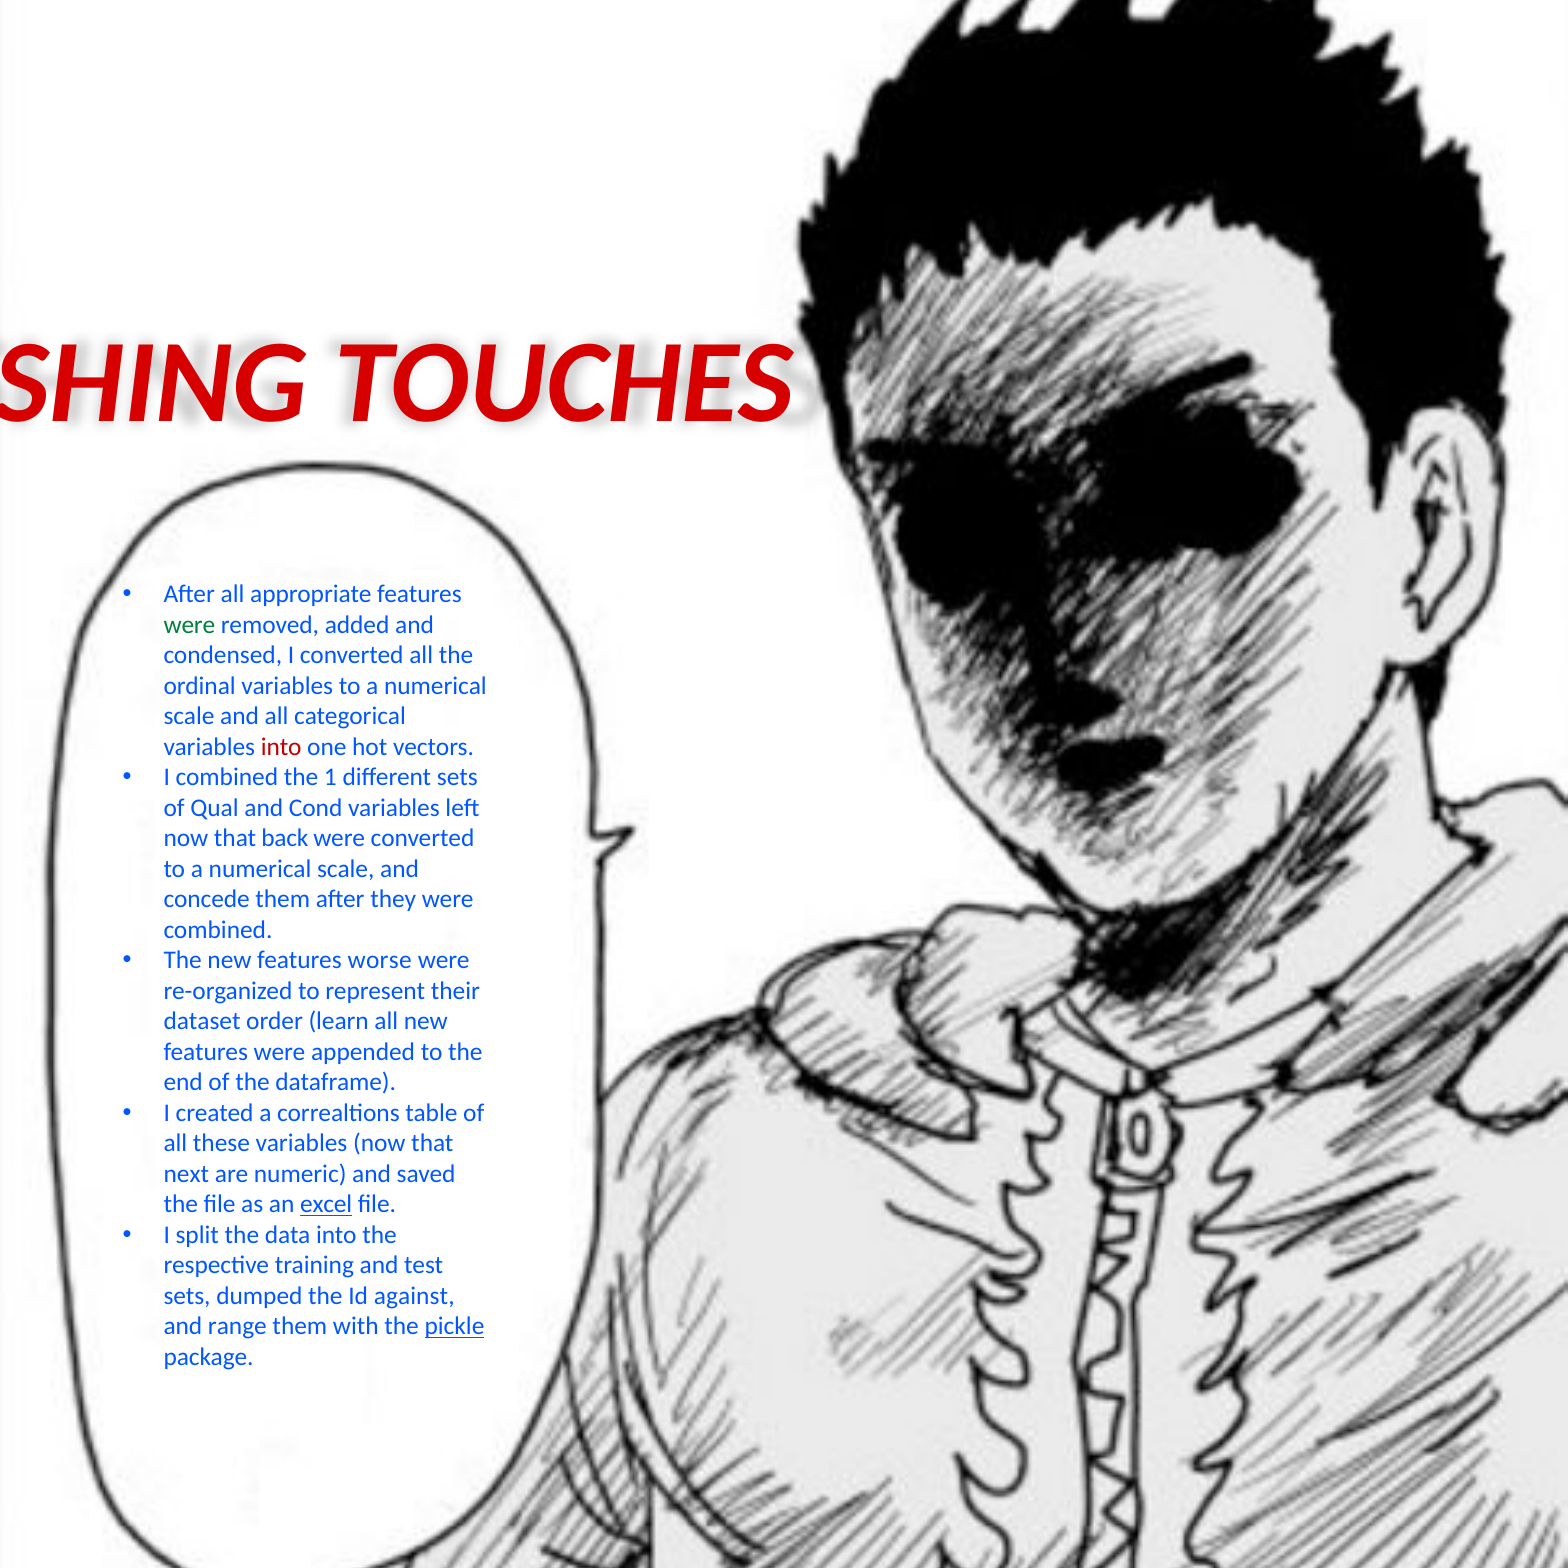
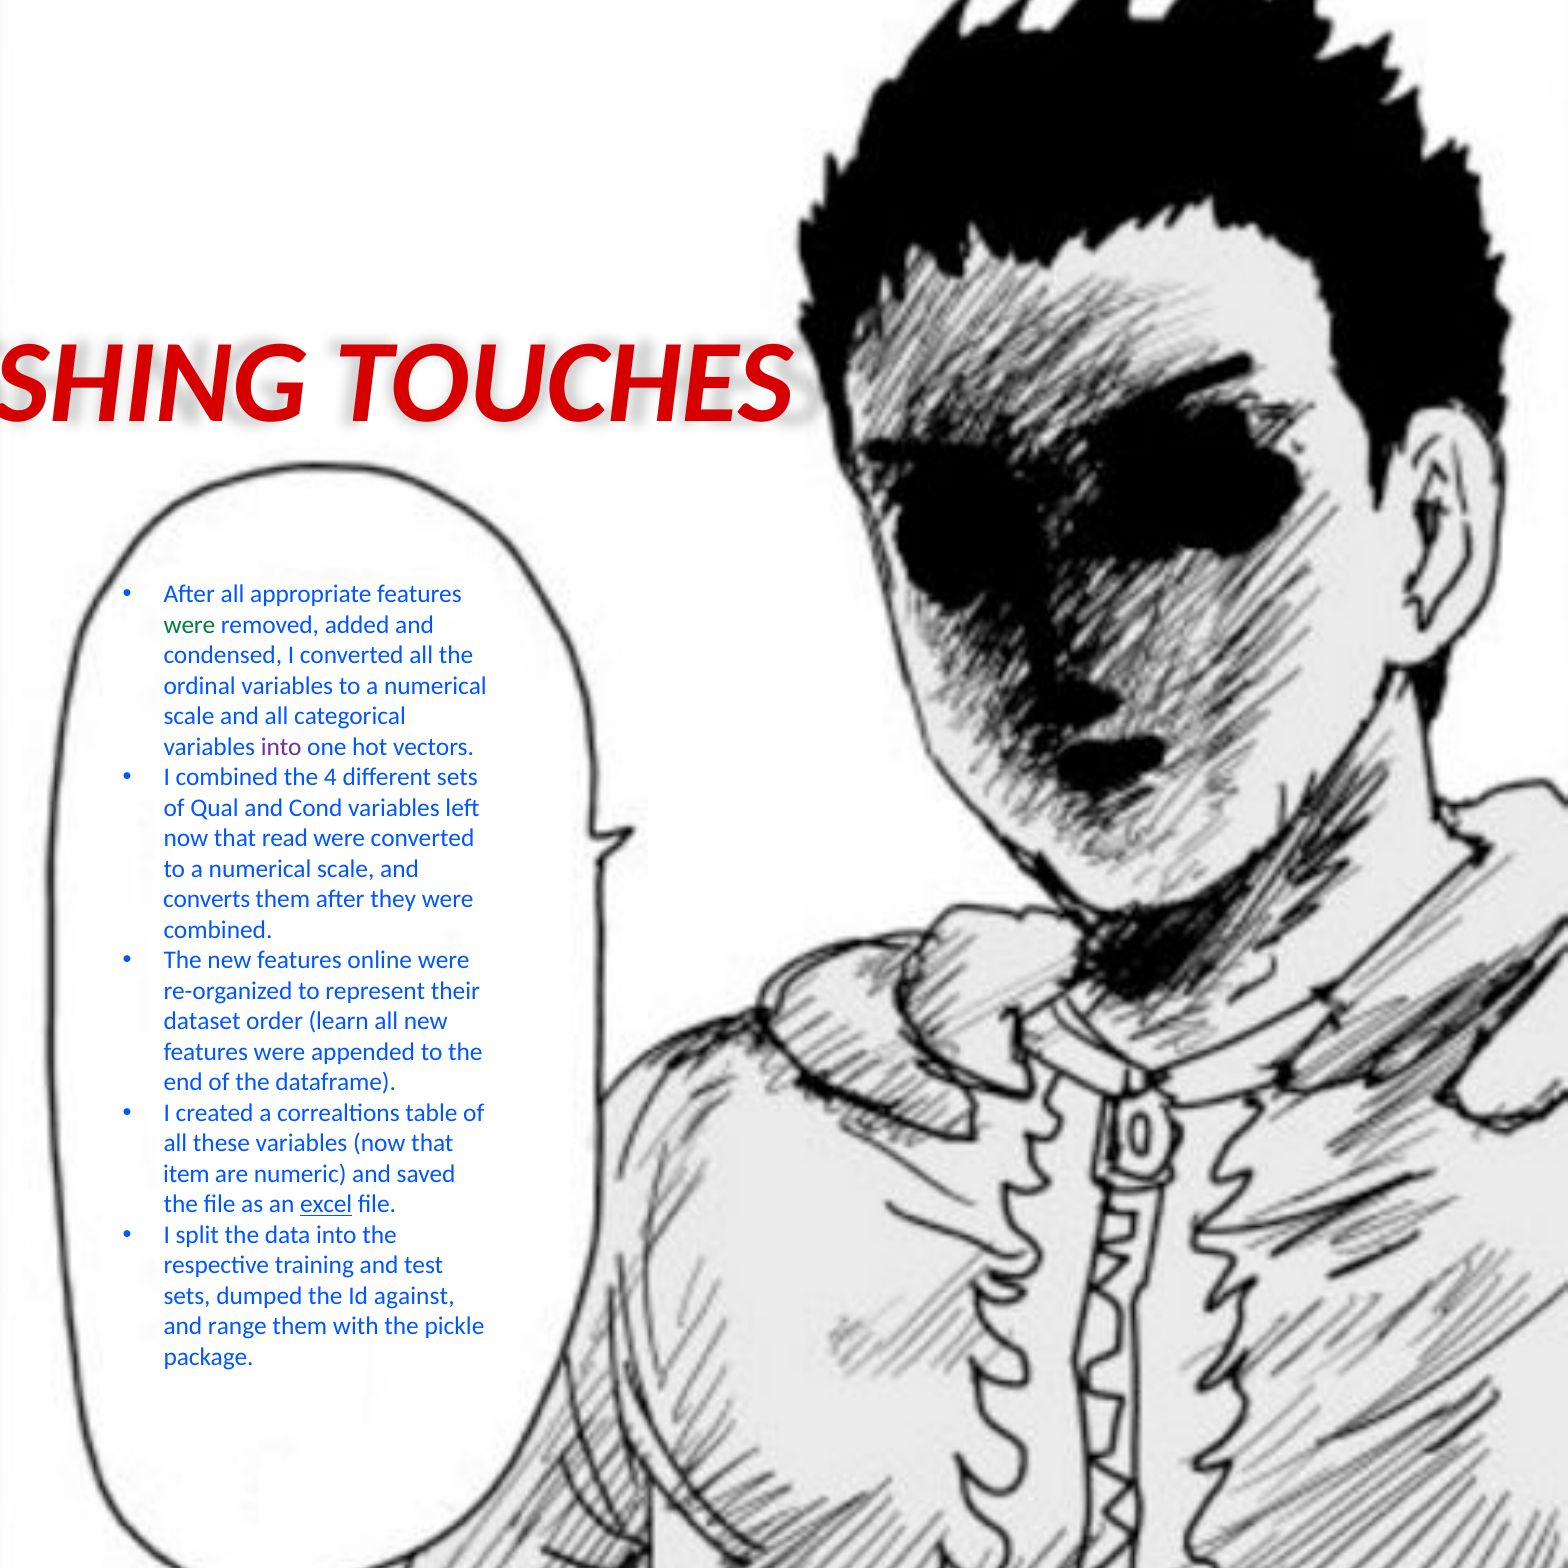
into at (281, 747) colour: red -> purple
1: 1 -> 4
back: back -> read
concede: concede -> converts
worse: worse -> online
next: next -> item
pickle underline: present -> none
